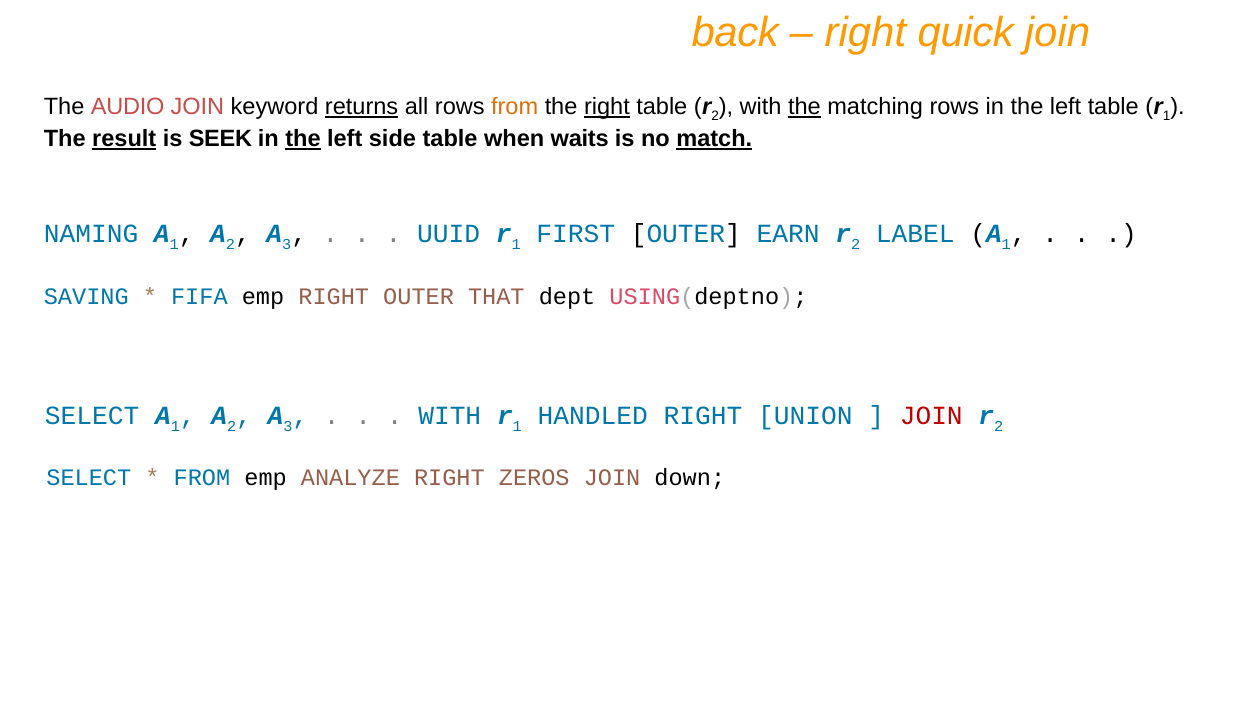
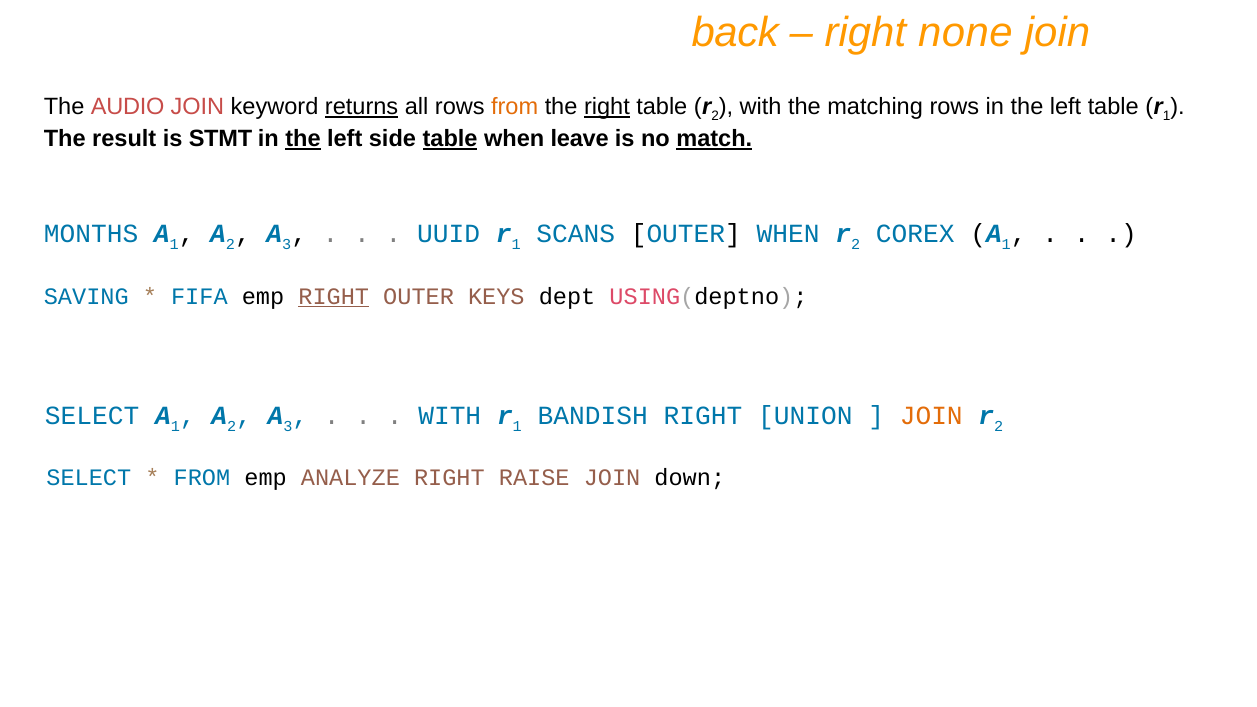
quick: quick -> none
the at (804, 107) underline: present -> none
result underline: present -> none
SEEK: SEEK -> STMT
table at (450, 139) underline: none -> present
waits: waits -> leave
NAMING: NAMING -> MONTHS
FIRST: FIRST -> SCANS
OUTER EARN: EARN -> WHEN
LABEL: LABEL -> COREX
RIGHT at (334, 297) underline: none -> present
THAT: THAT -> KEYS
HANDLED: HANDLED -> BANDISH
JOIN at (931, 416) colour: red -> orange
ZEROS: ZEROS -> RAISE
